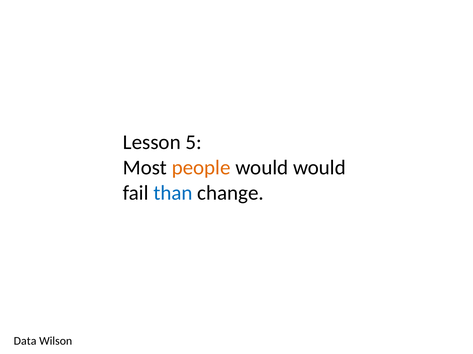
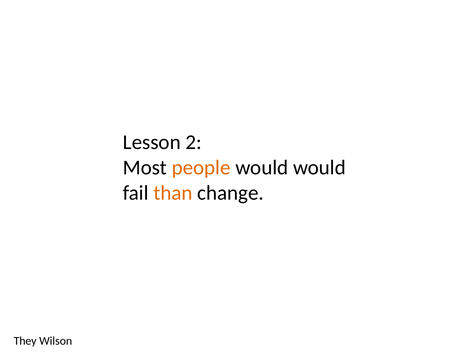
5: 5 -> 2
than colour: blue -> orange
Data: Data -> They
